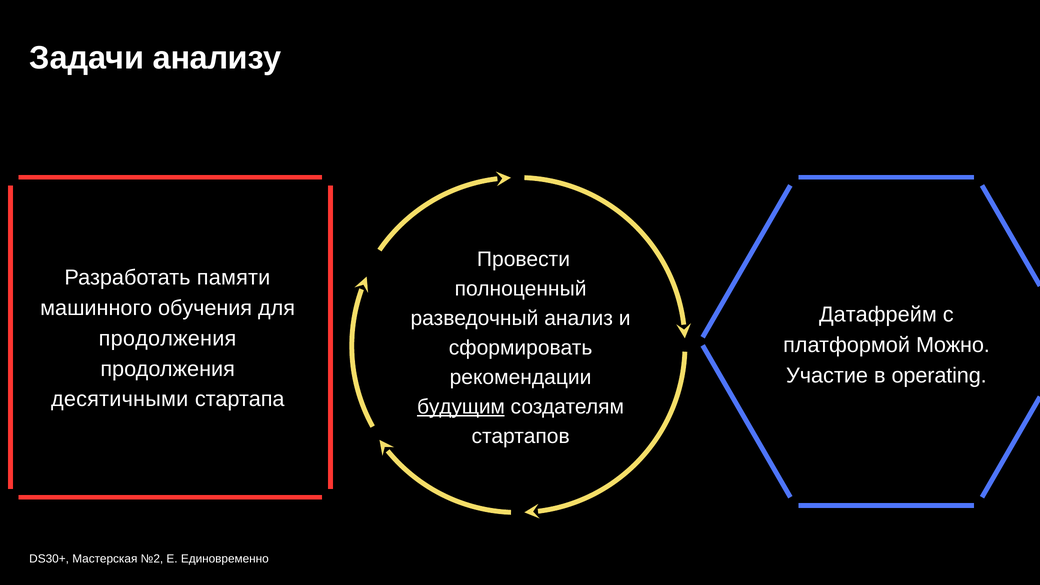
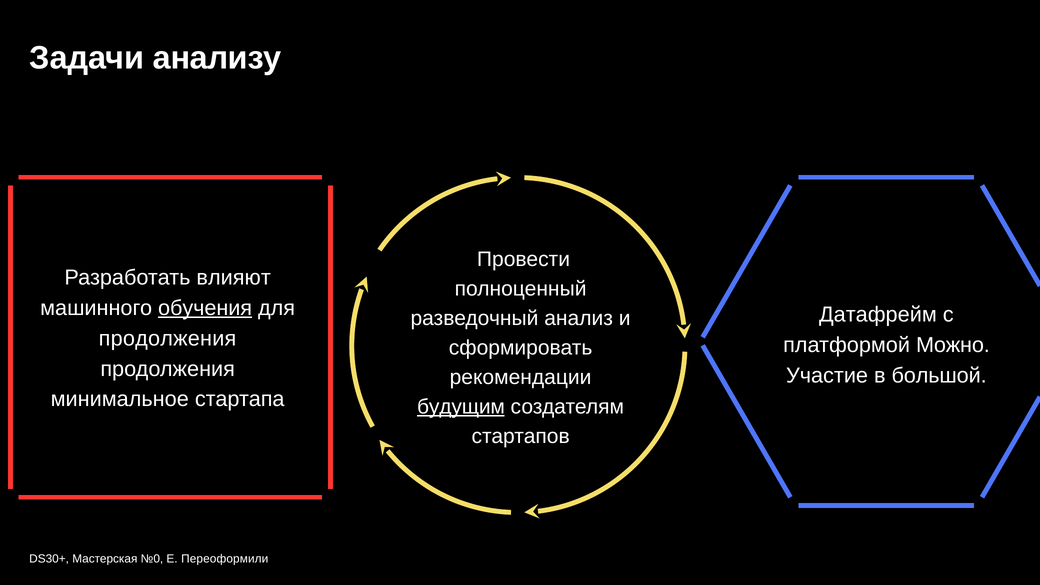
памяти: памяти -> влияют
обучения underline: none -> present
operating: operating -> большой
десятичными: десятичными -> минимальное
№2: №2 -> №0
Единовременно: Единовременно -> Переоформили
